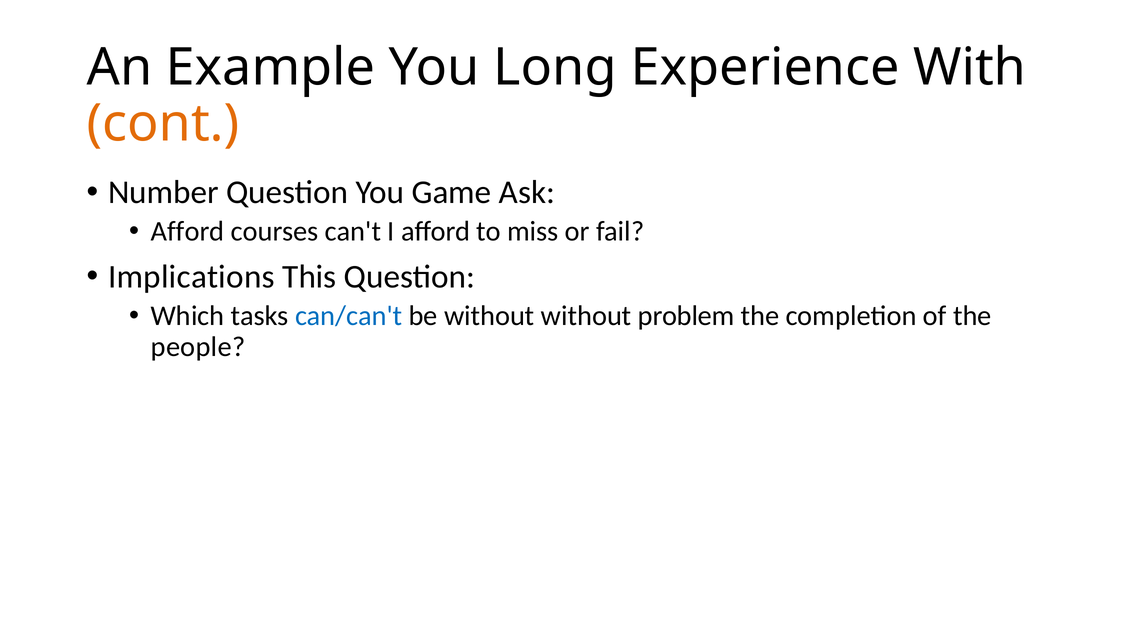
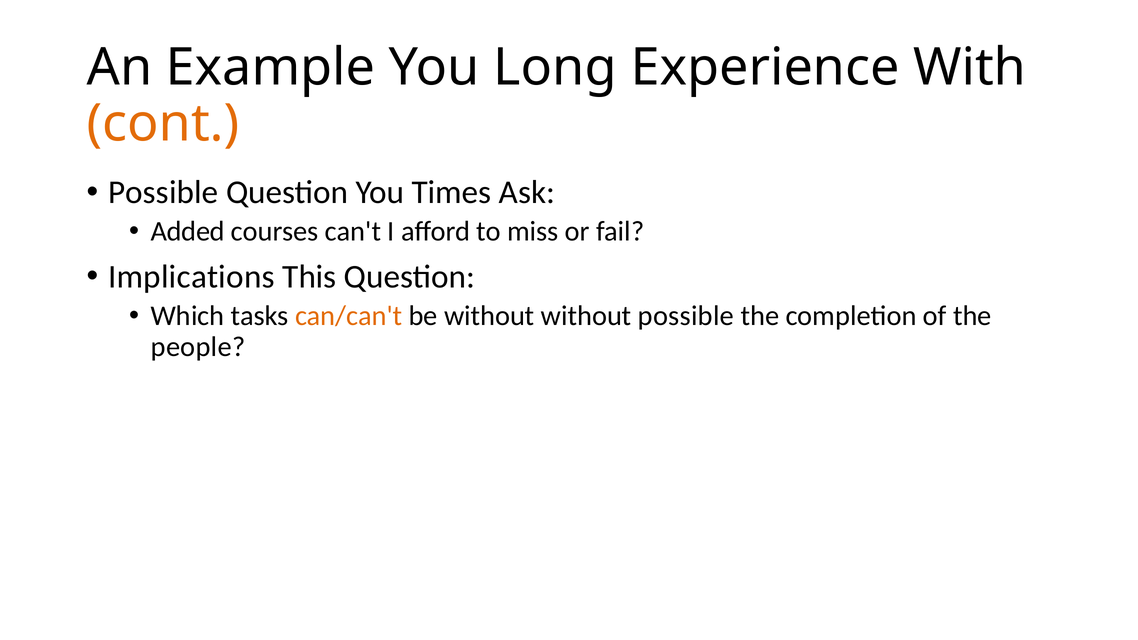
Number at (163, 192): Number -> Possible
Game: Game -> Times
Afford at (188, 232): Afford -> Added
can/can't colour: blue -> orange
without problem: problem -> possible
